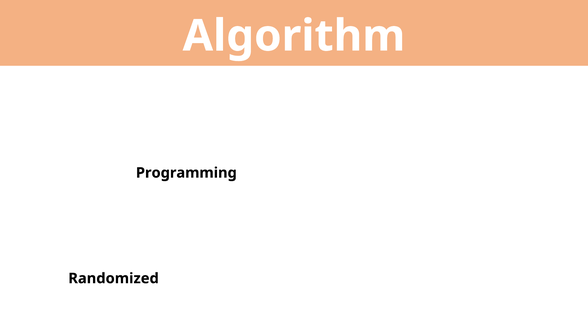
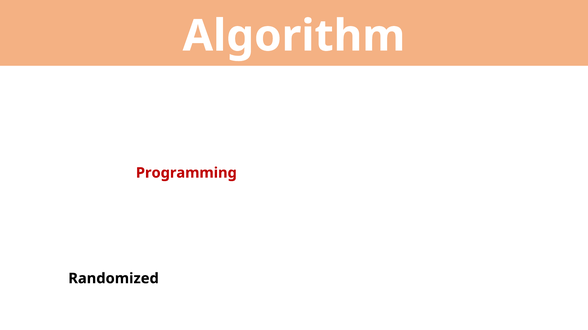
Programming colour: black -> red
